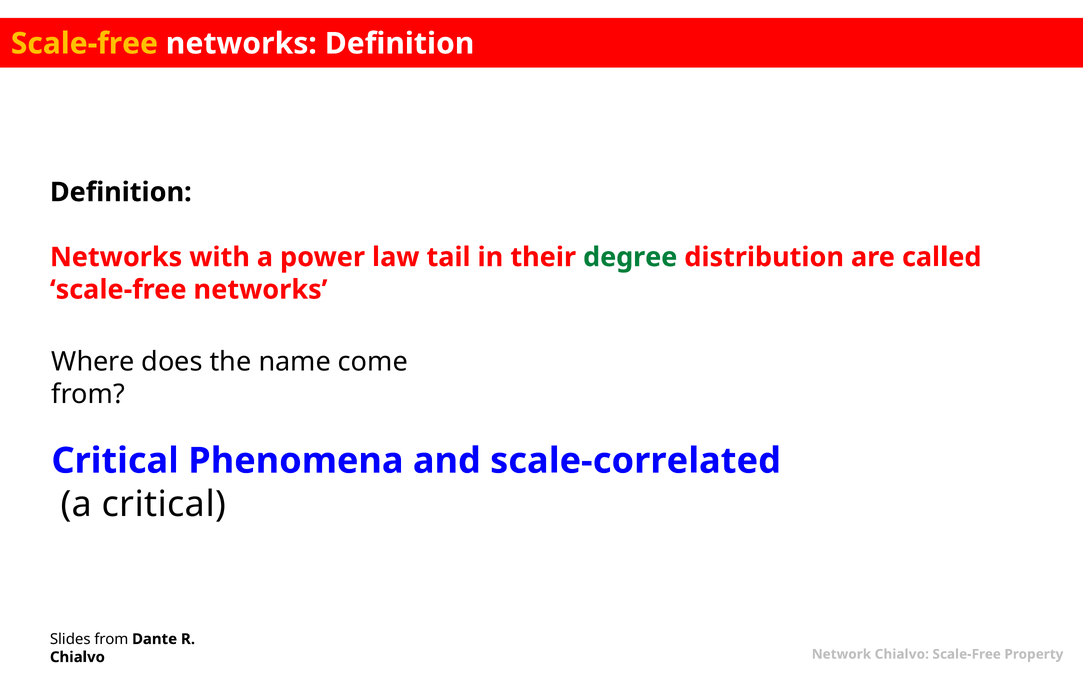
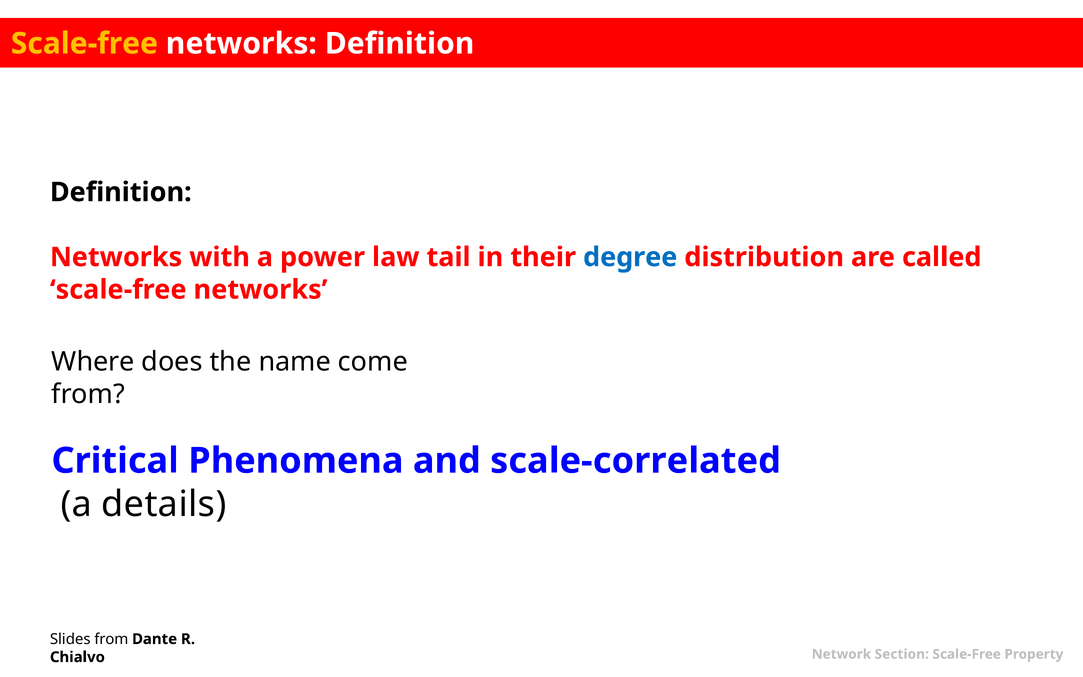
degree colour: green -> blue
a critical: critical -> details
Network Chialvo: Chialvo -> Section
